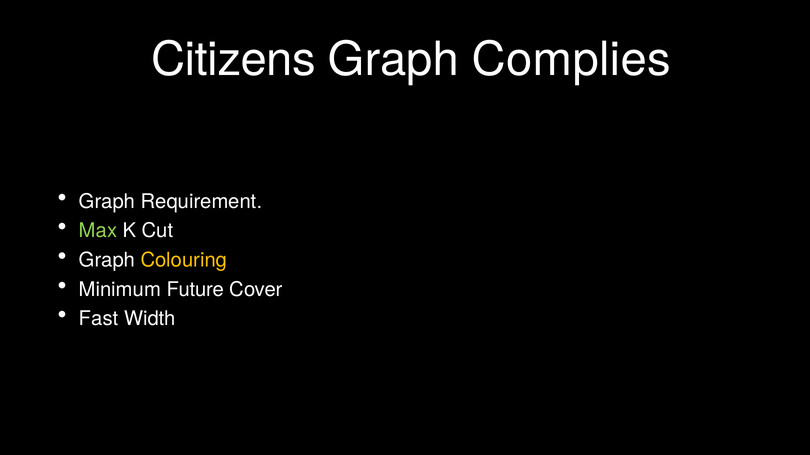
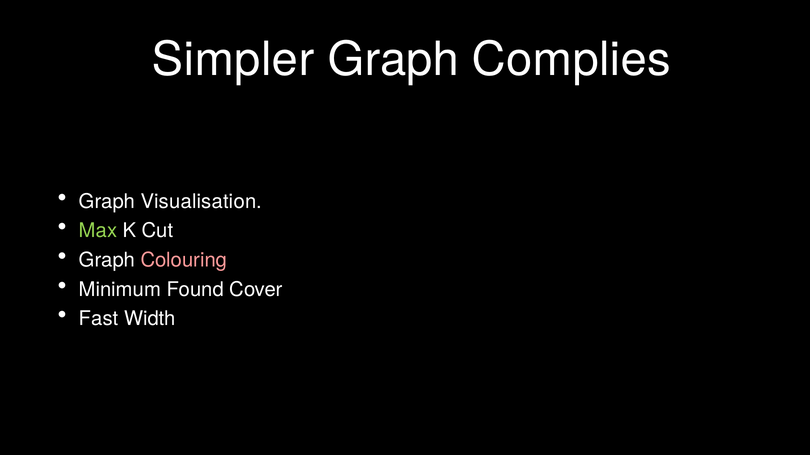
Citizens: Citizens -> Simpler
Requirement: Requirement -> Visualisation
Colouring colour: yellow -> pink
Future: Future -> Found
